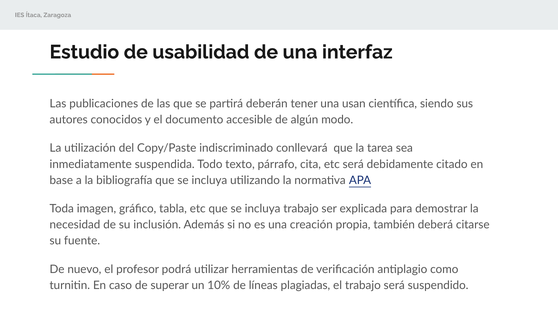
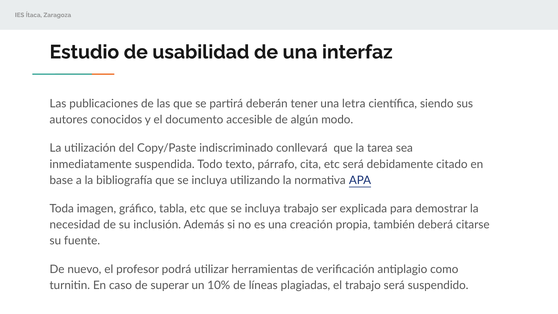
usan: usan -> letra
